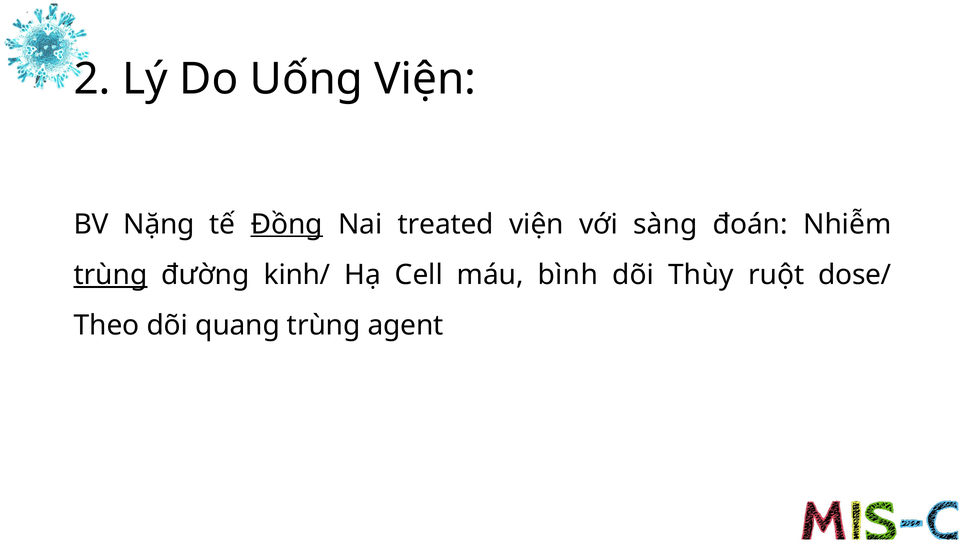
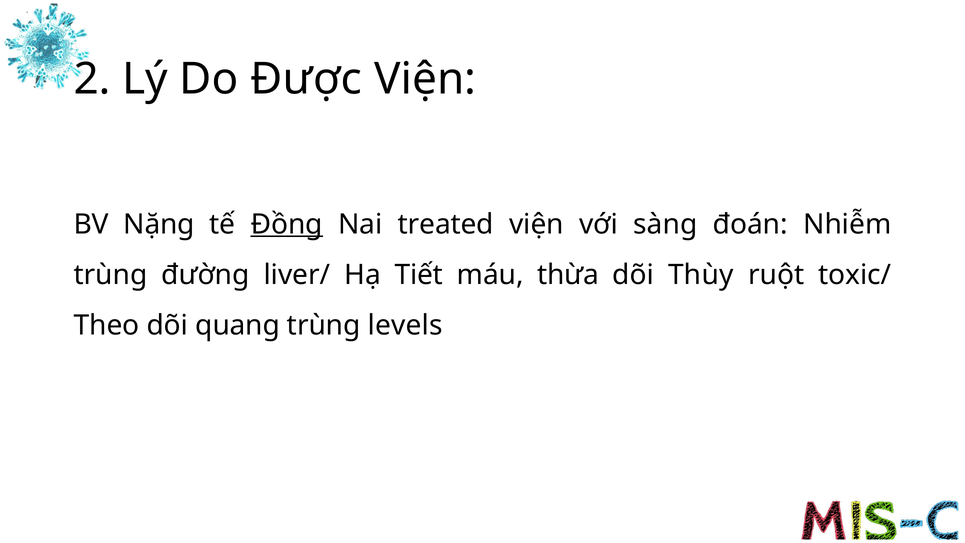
Uống: Uống -> Được
trùng at (110, 275) underline: present -> none
kinh/: kinh/ -> liver/
Cell: Cell -> Tiết
bình: bình -> thừa
dose/: dose/ -> toxic/
agent: agent -> levels
